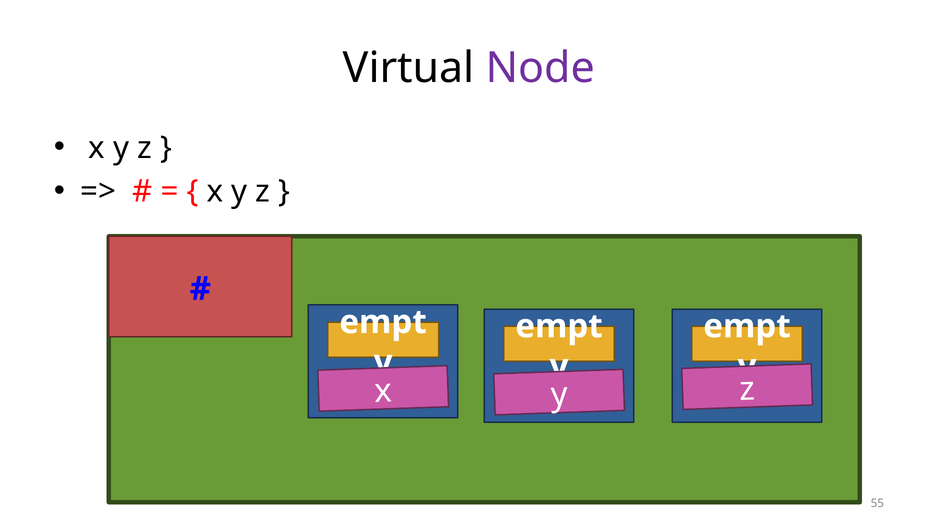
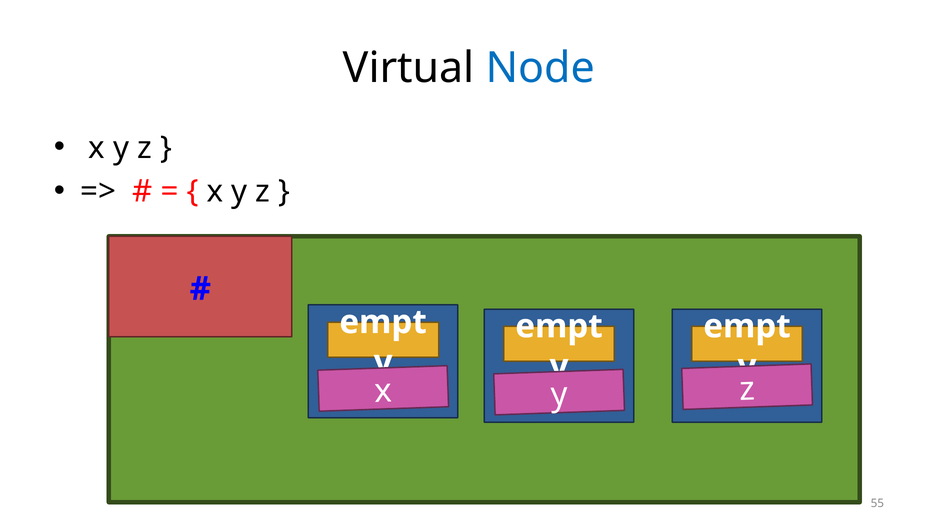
Node colour: purple -> blue
